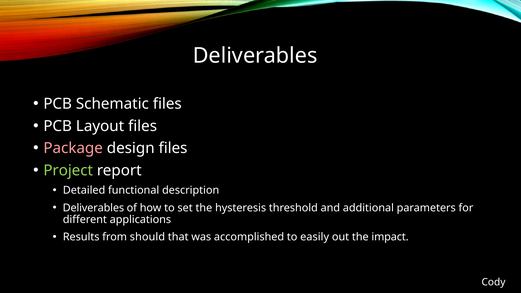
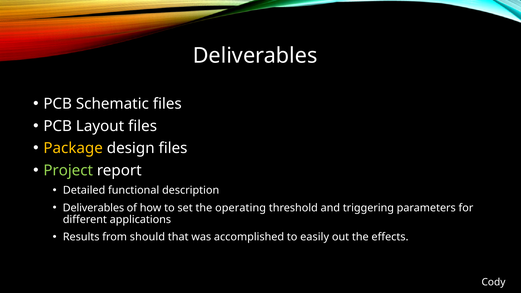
Package colour: pink -> yellow
hysteresis: hysteresis -> operating
additional: additional -> triggering
impact: impact -> effects
